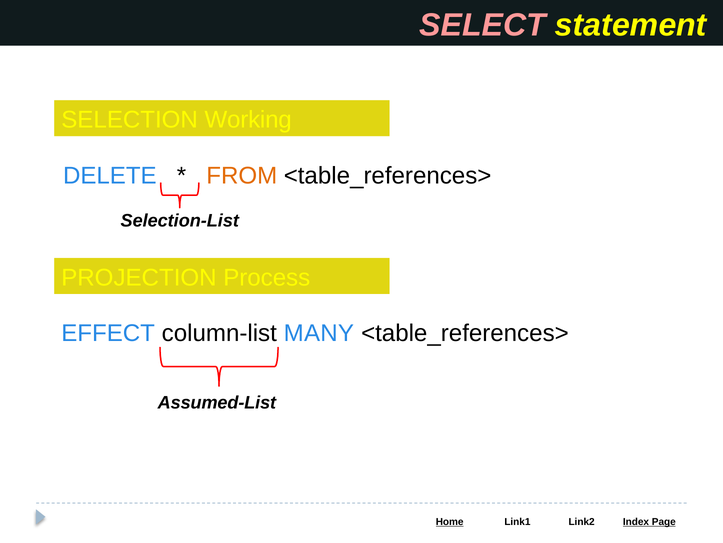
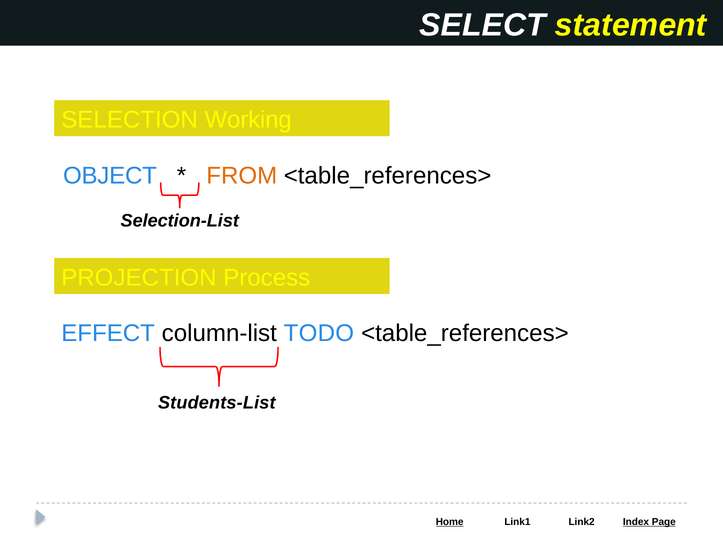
SELECT colour: pink -> white
DELETE: DELETE -> OBJECT
MANY: MANY -> TODO
Assumed-List: Assumed-List -> Students-List
